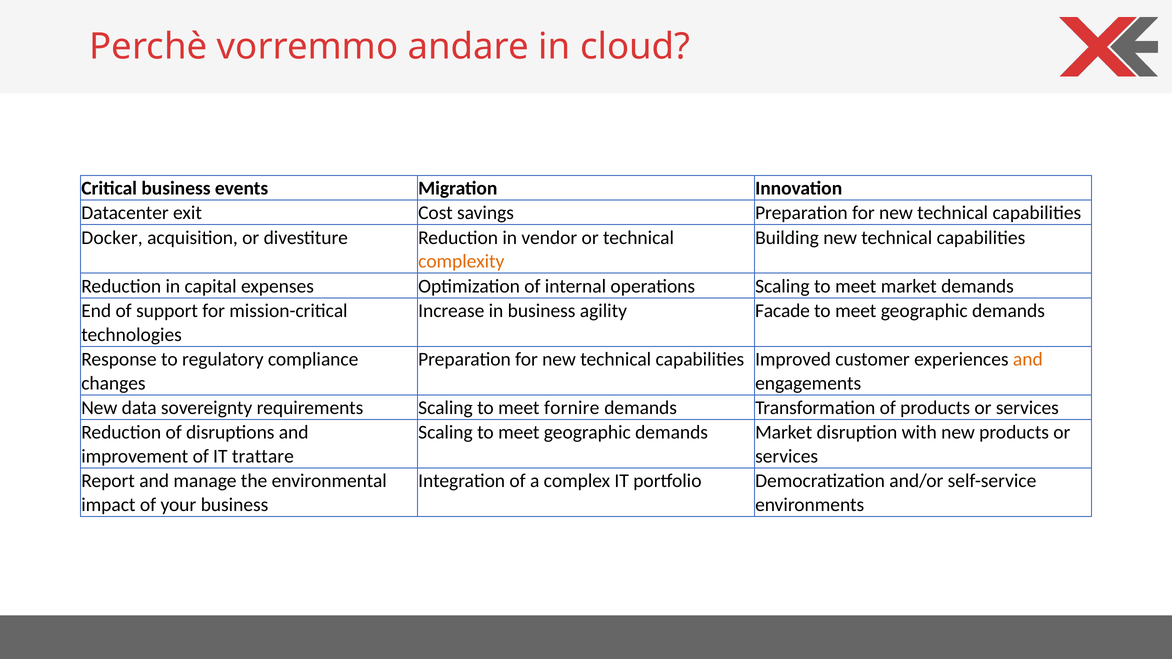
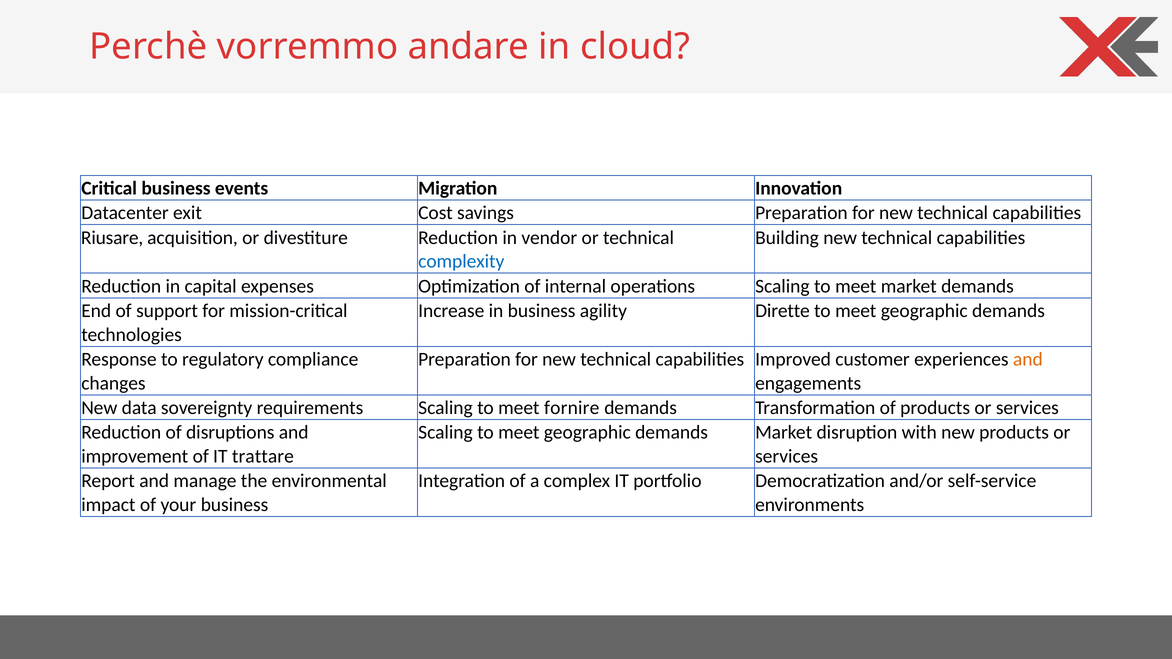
Docker: Docker -> Riusare
complexity colour: orange -> blue
Facade: Facade -> Dirette
